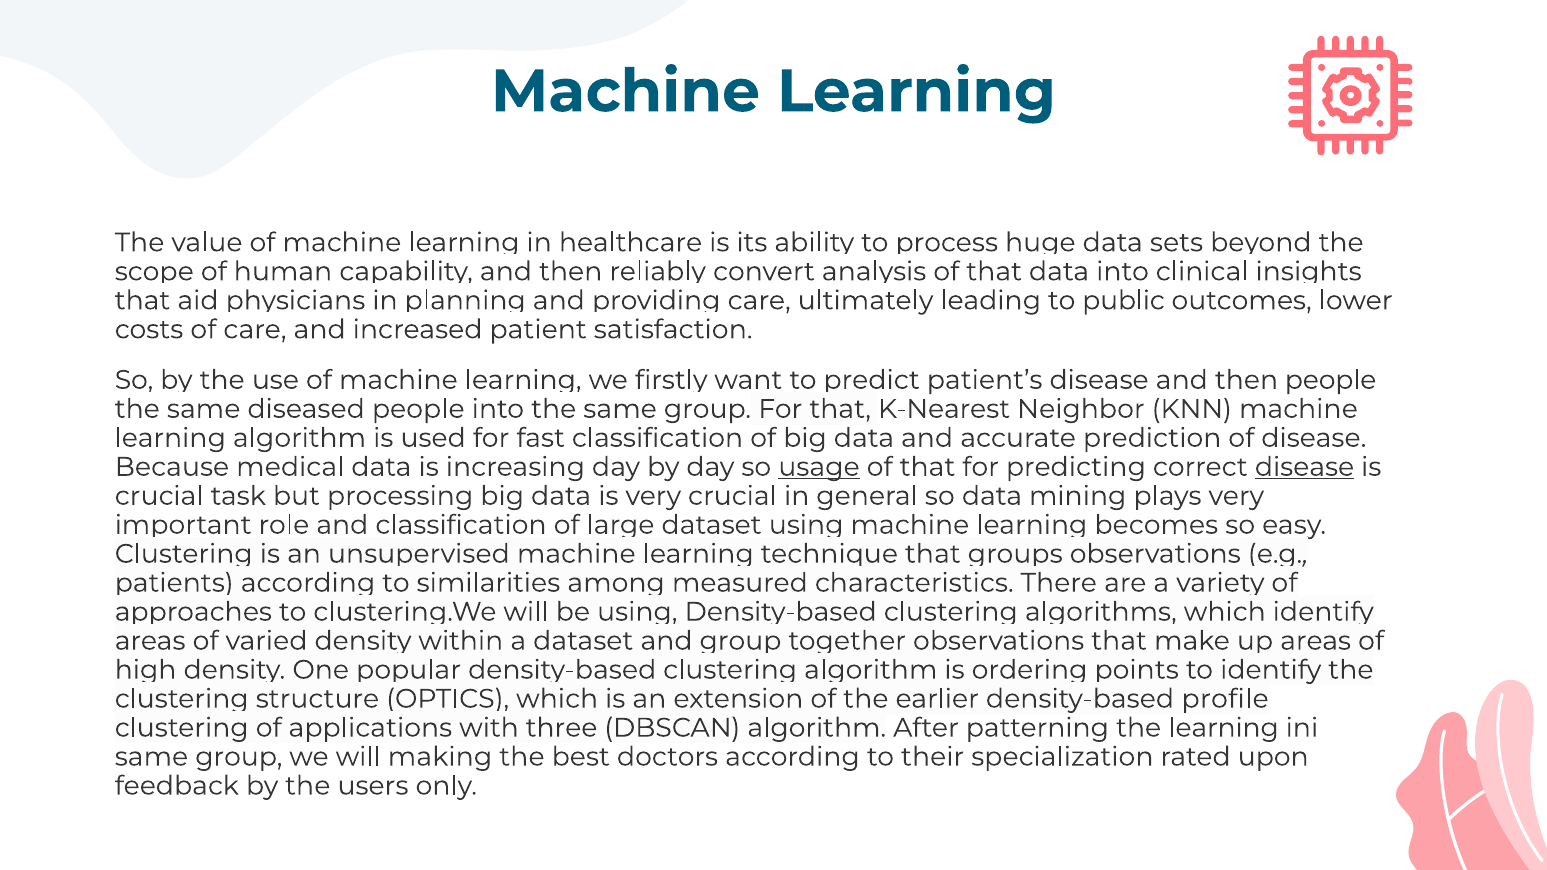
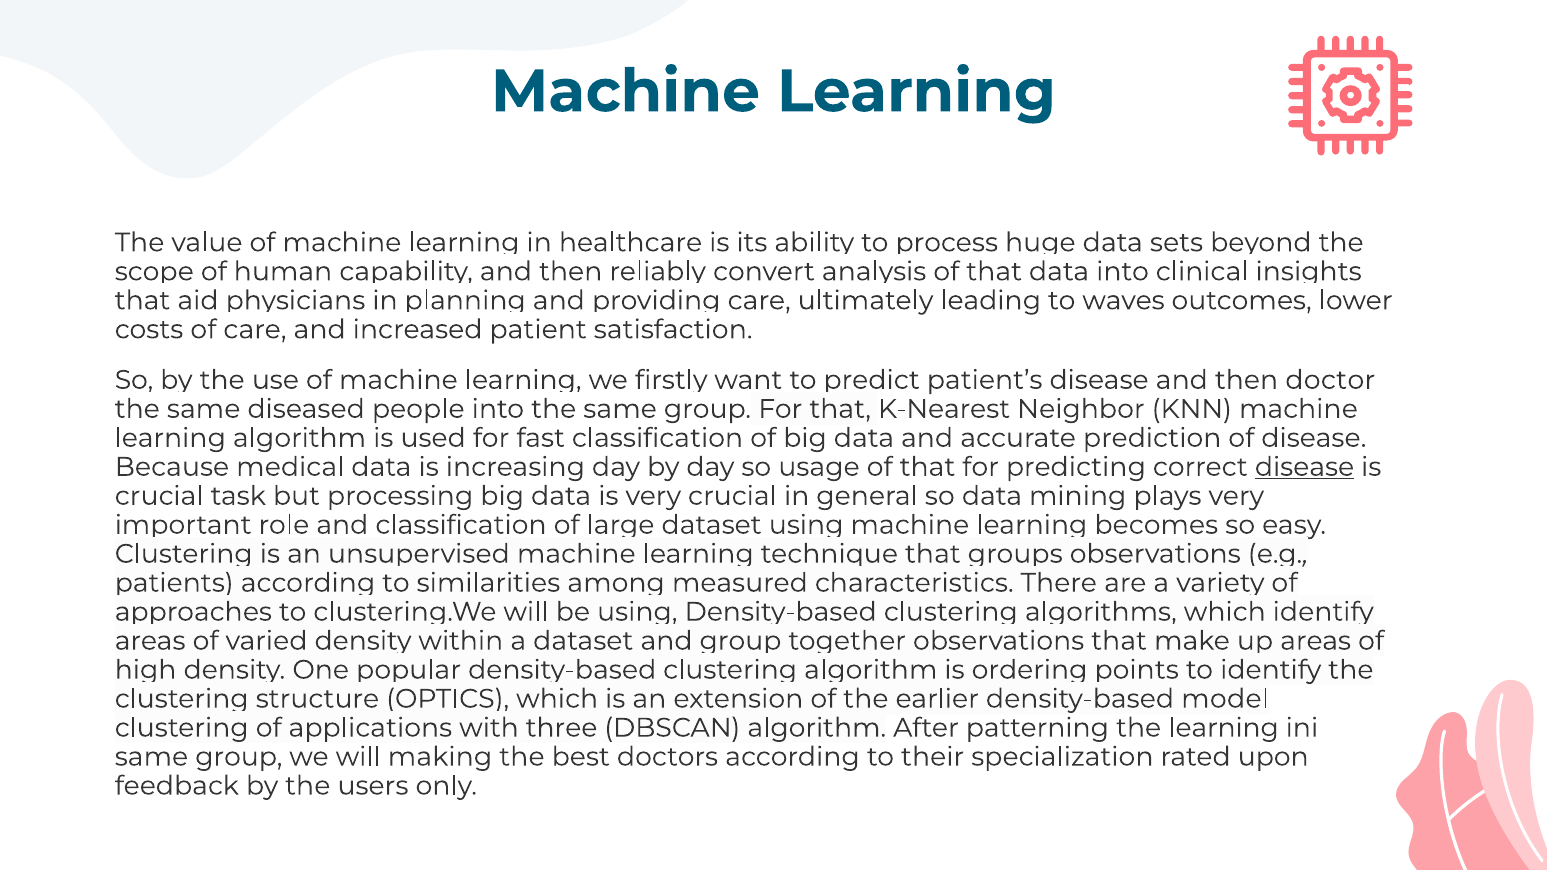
public: public -> waves
then people: people -> doctor
usage underline: present -> none
profile: profile -> model
